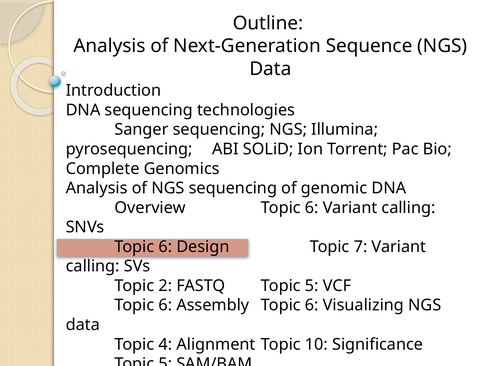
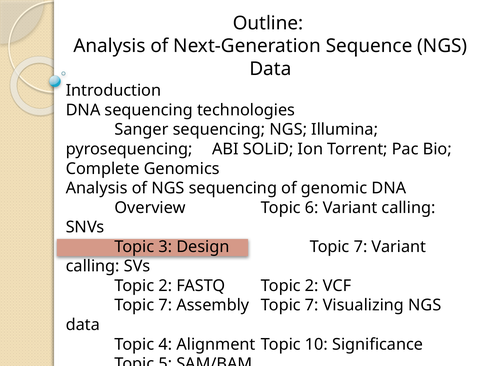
6 at (165, 247): 6 -> 3
FASTQ Topic 5: 5 -> 2
6 at (165, 305): 6 -> 7
Assembly Topic 6: 6 -> 7
